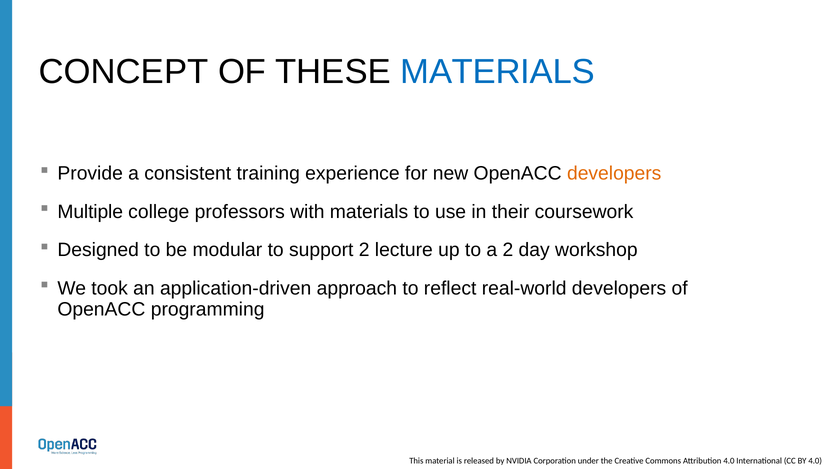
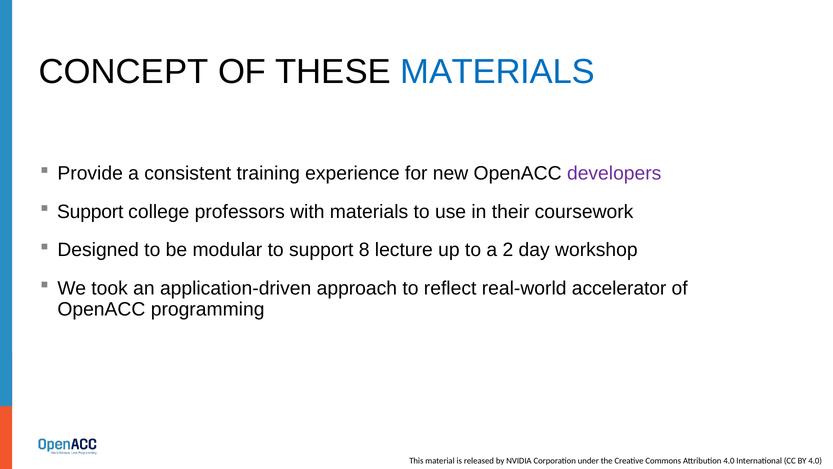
developers at (614, 173) colour: orange -> purple
Multiple at (90, 212): Multiple -> Support
support 2: 2 -> 8
real-world developers: developers -> accelerator
